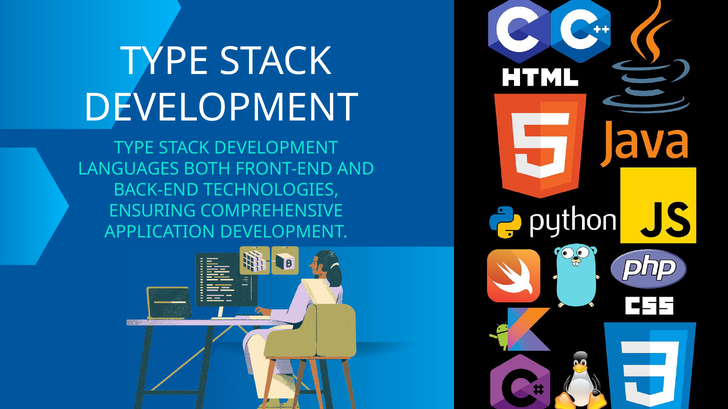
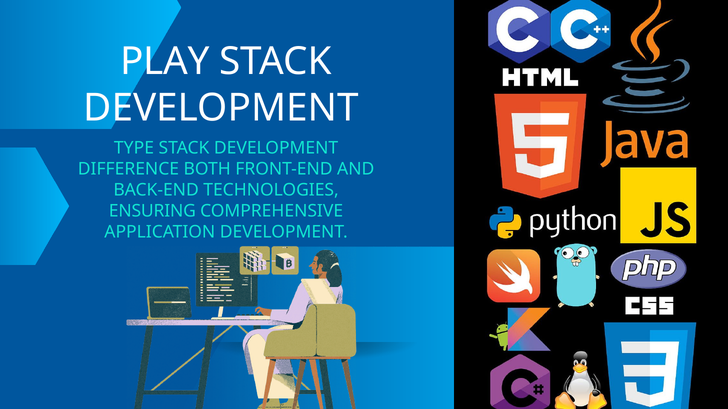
TYPE at (165, 62): TYPE -> PLAY
LANGUAGES: LANGUAGES -> DIFFERENCE
